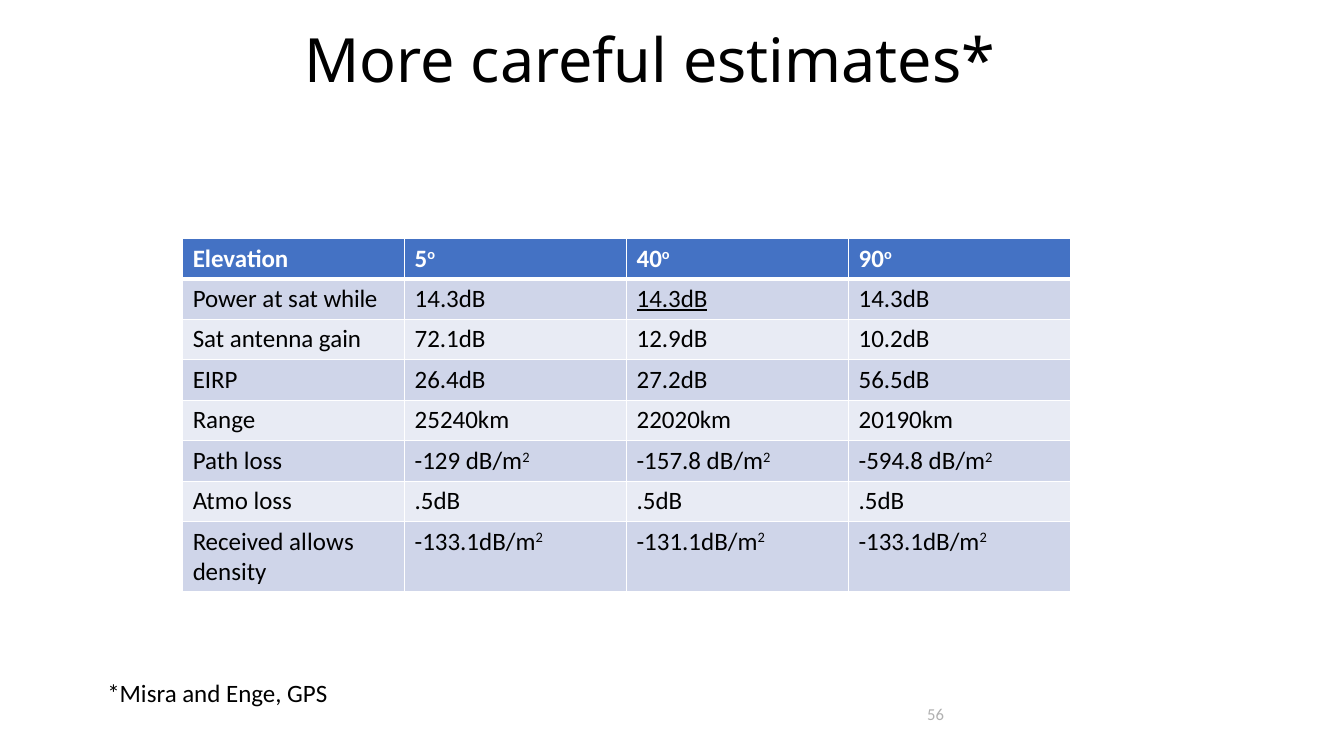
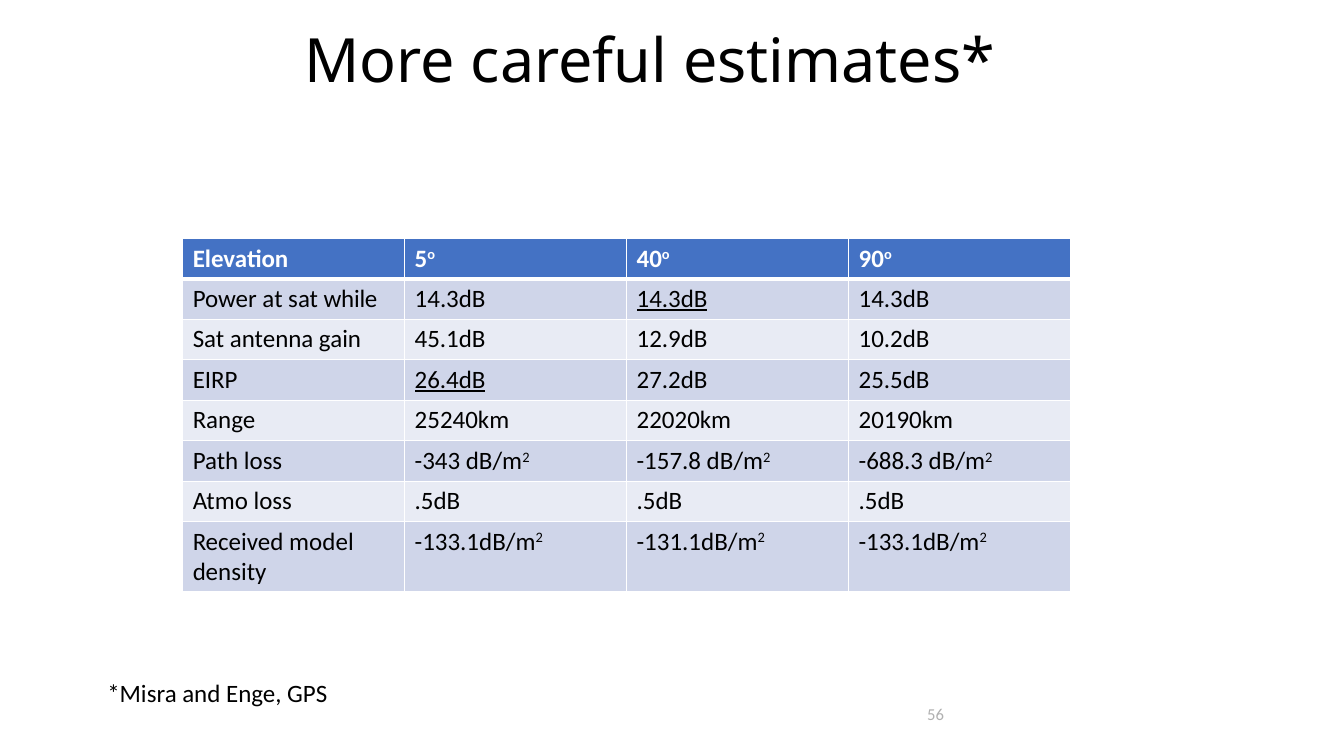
72.1dB: 72.1dB -> 45.1dB
26.4dB underline: none -> present
56.5dB: 56.5dB -> 25.5dB
-129: -129 -> -343
-594.8: -594.8 -> -688.3
allows: allows -> model
